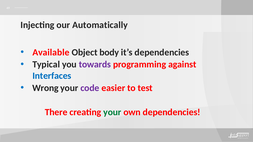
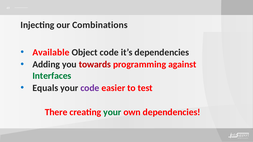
Automatically: Automatically -> Combinations
Object body: body -> code
Typical: Typical -> Adding
towards colour: purple -> red
Interfaces colour: blue -> green
Wrong: Wrong -> Equals
